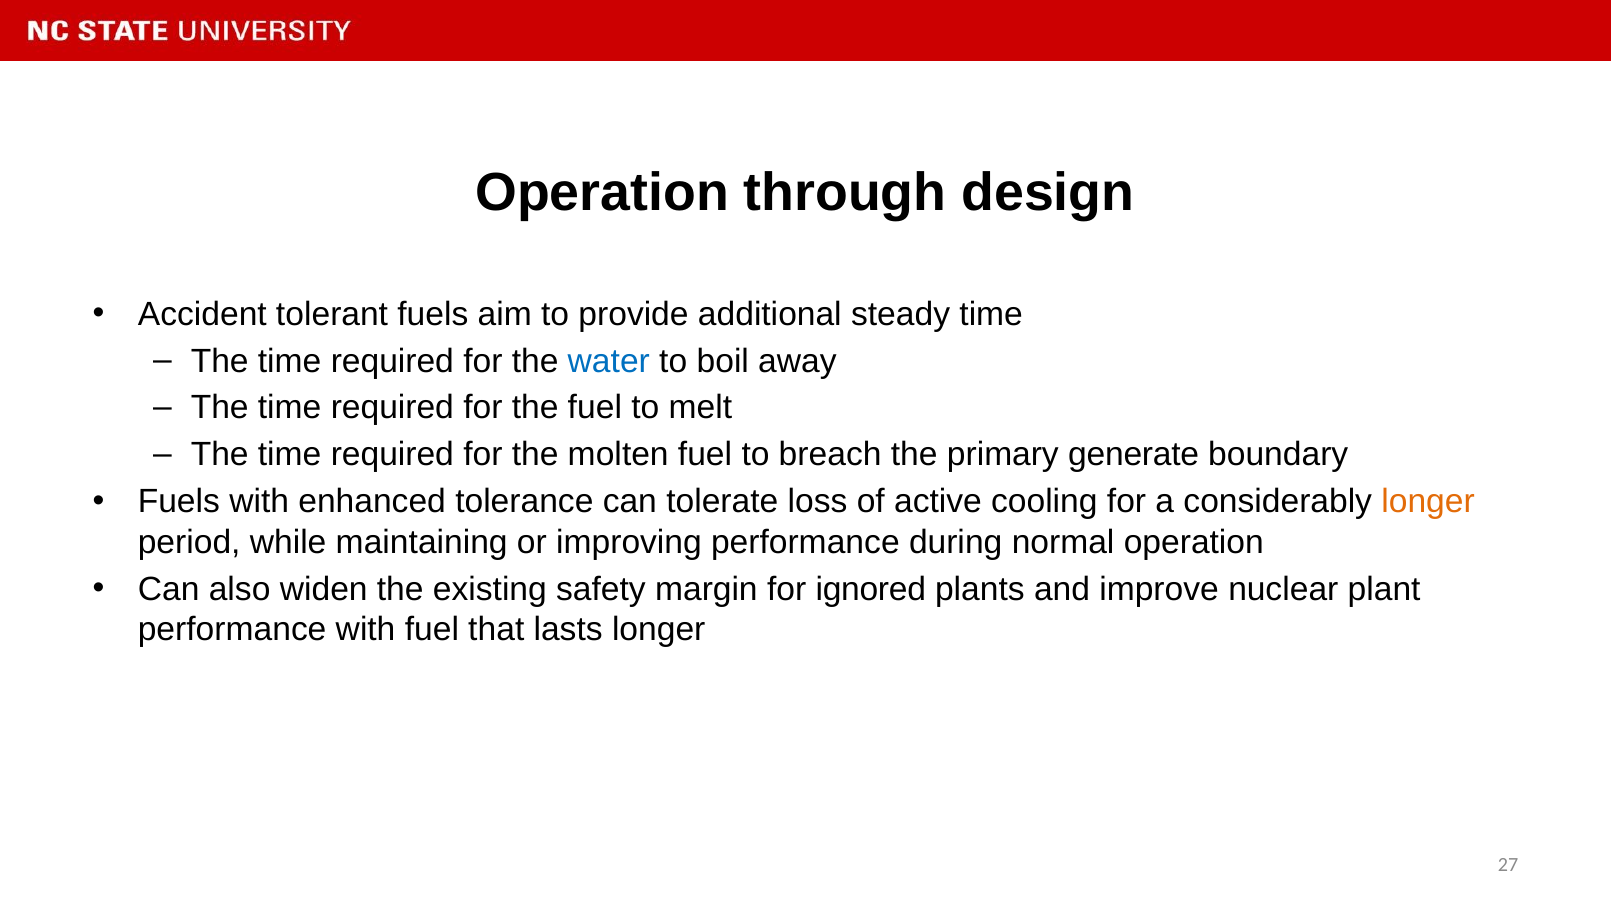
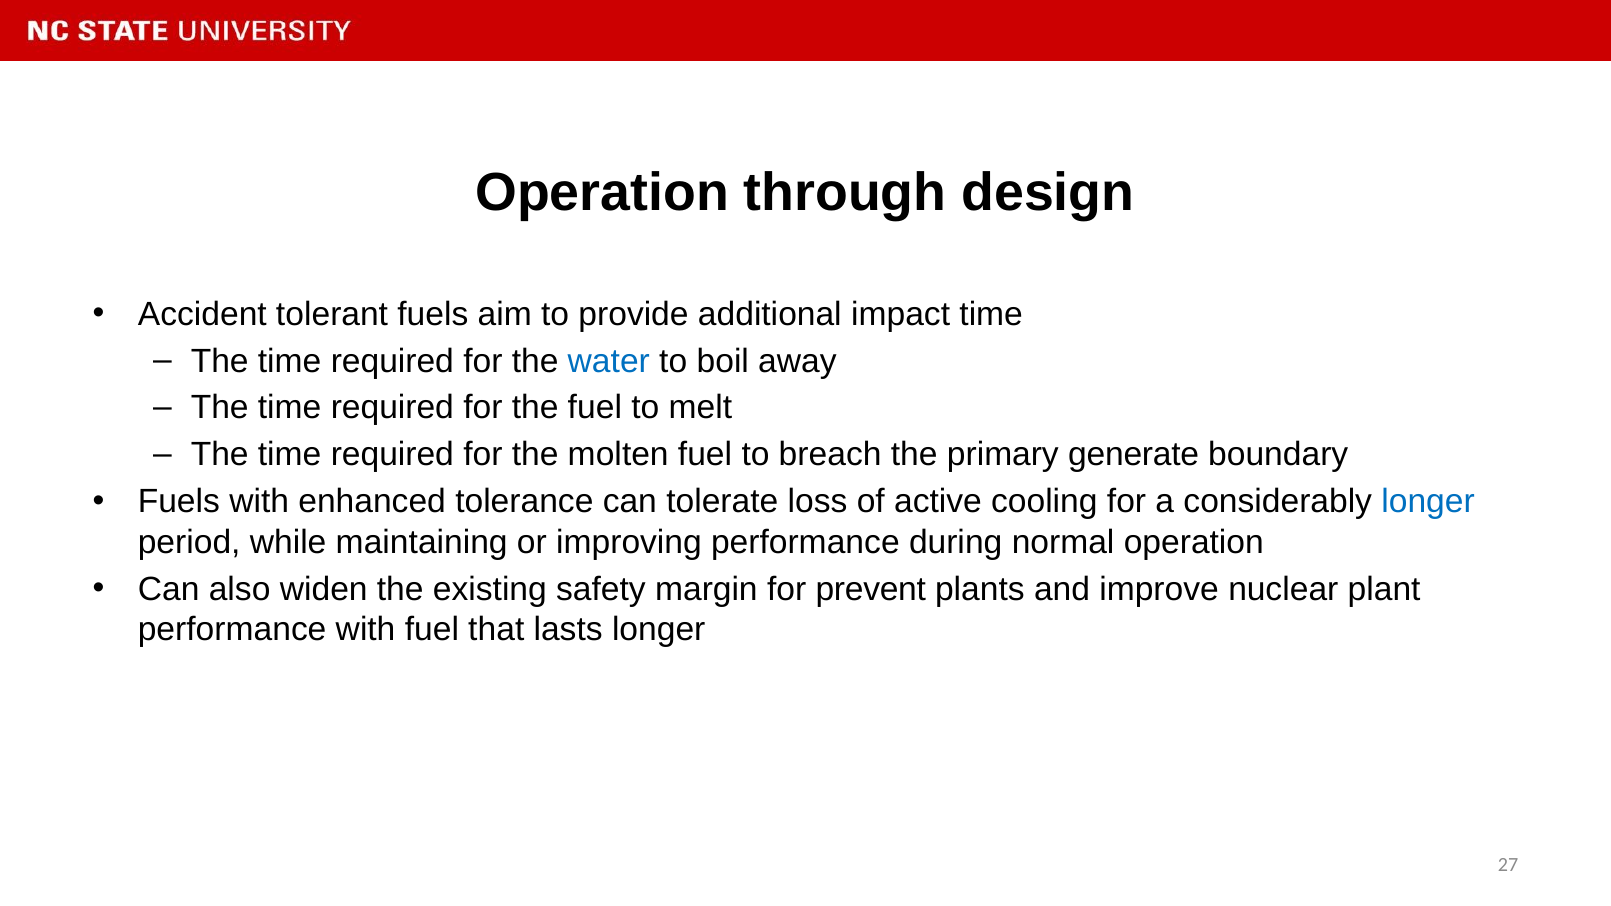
steady: steady -> impact
longer at (1428, 502) colour: orange -> blue
ignored: ignored -> prevent
